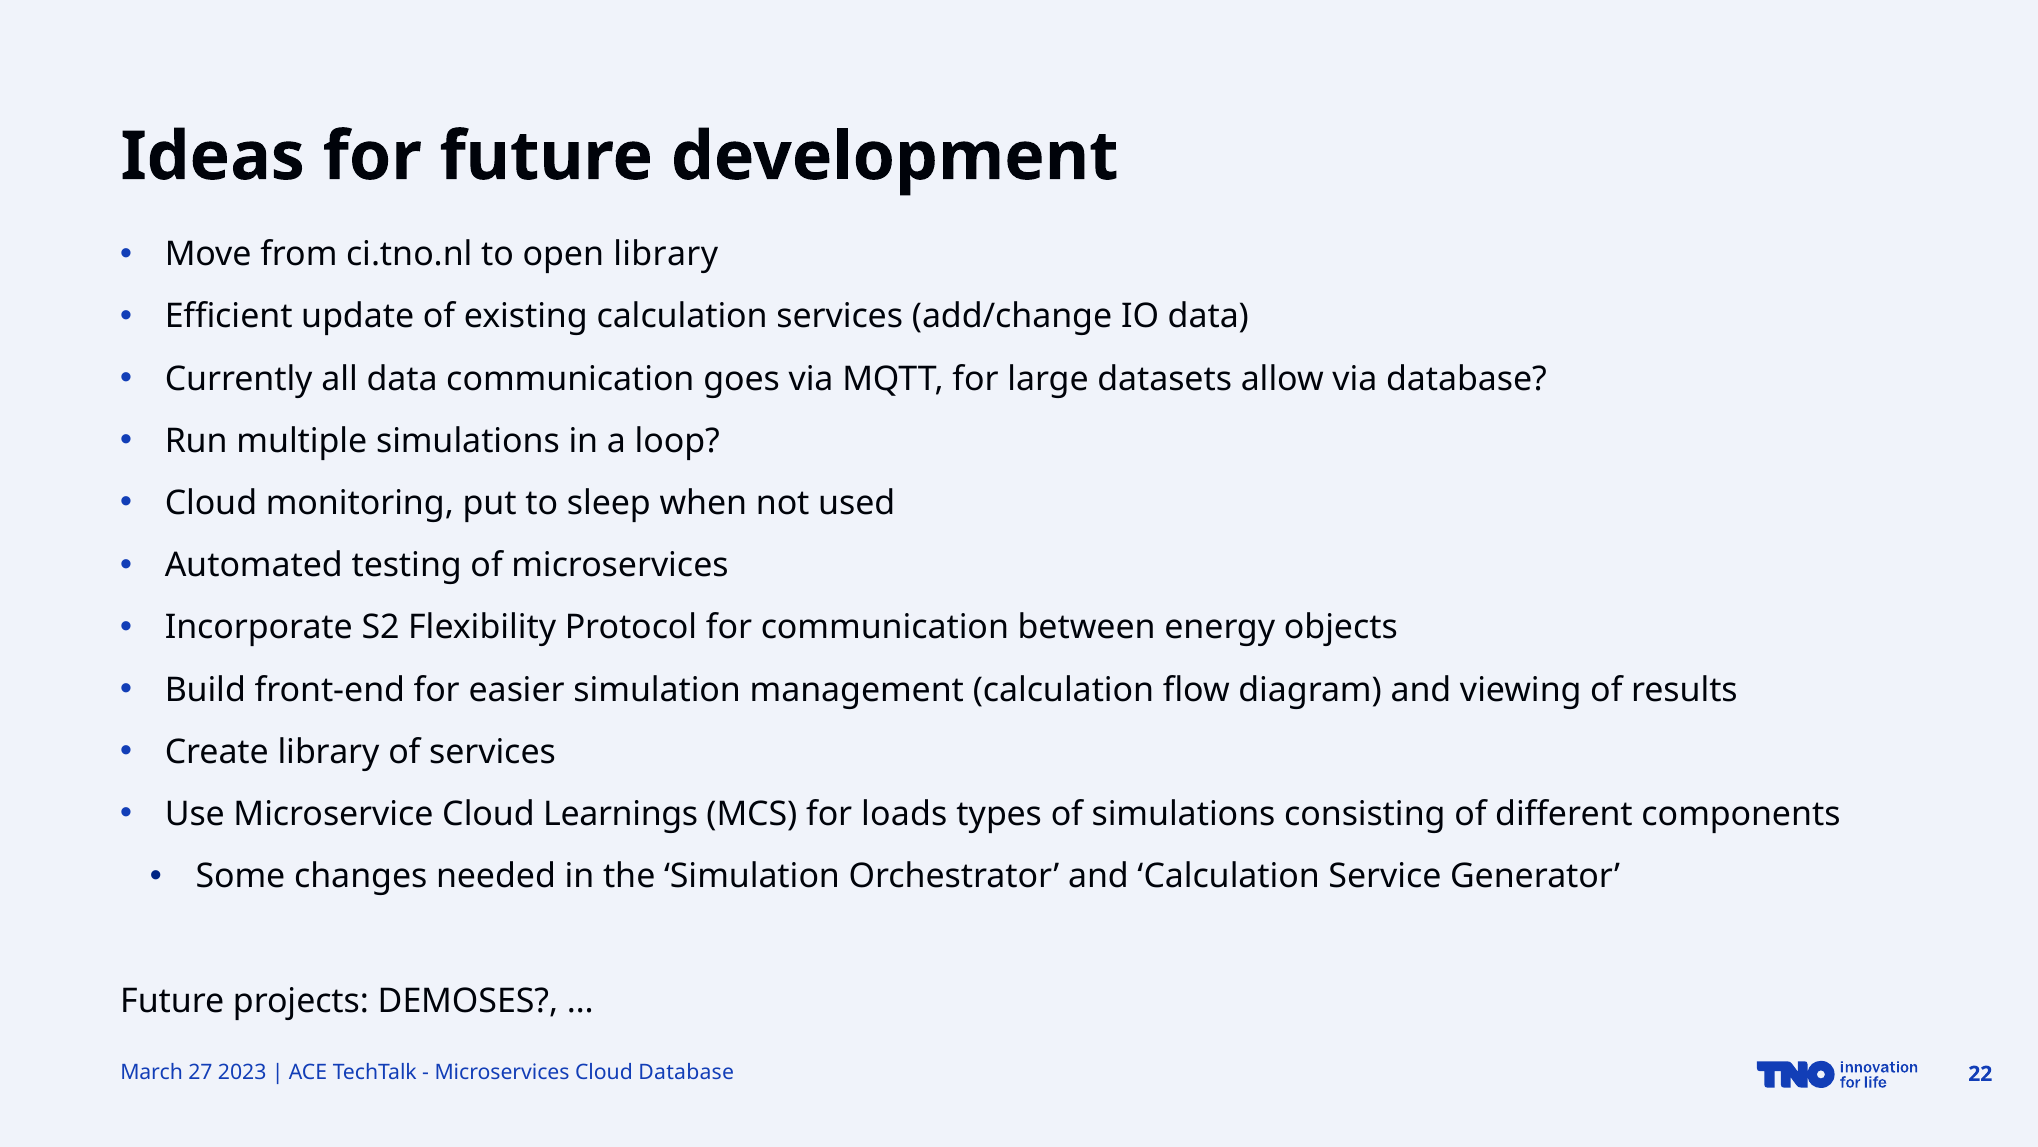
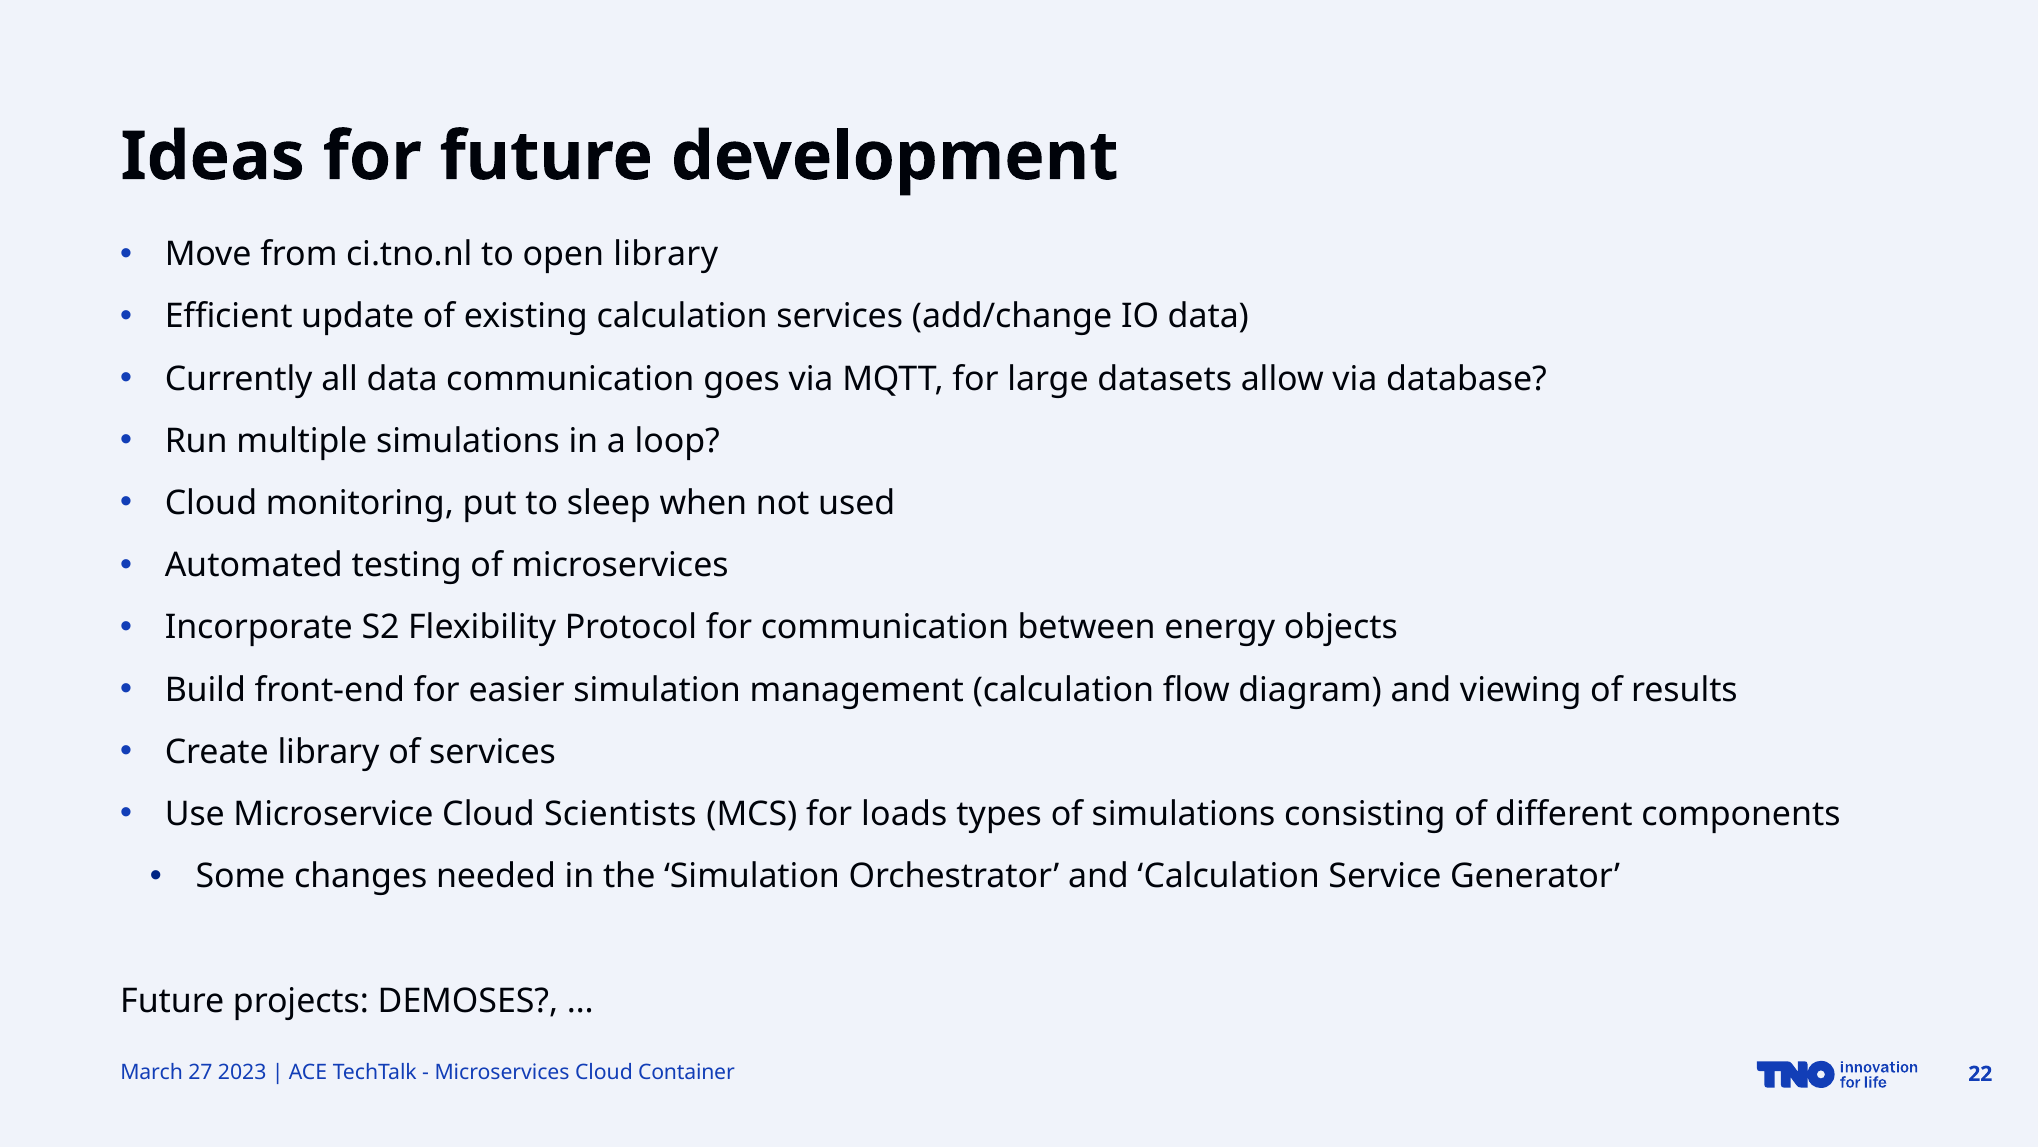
Learnings: Learnings -> Scientists
Cloud Database: Database -> Container
